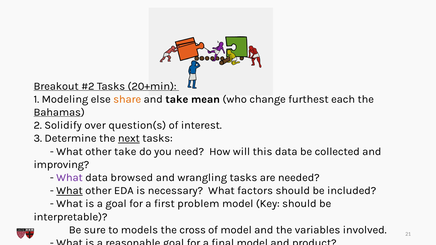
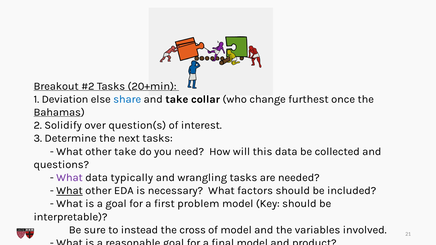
Modeling: Modeling -> Deviation
share colour: orange -> blue
mean: mean -> collar
furthest each: each -> once
next at (129, 139) underline: present -> none
improving: improving -> questions
browsed: browsed -> typically
models: models -> instead
